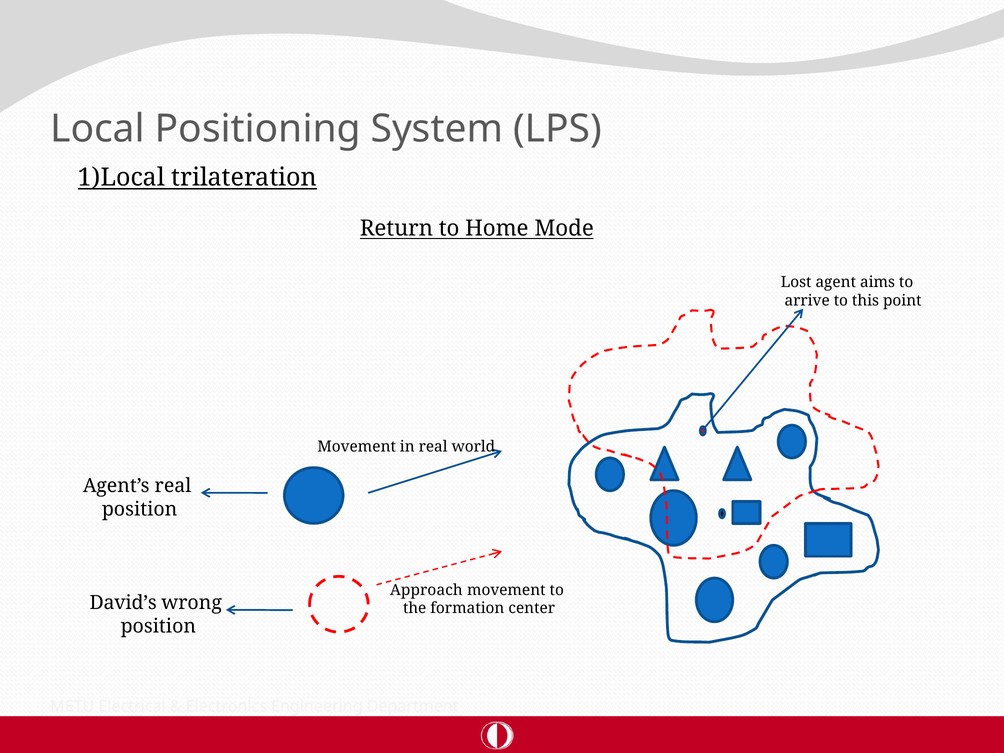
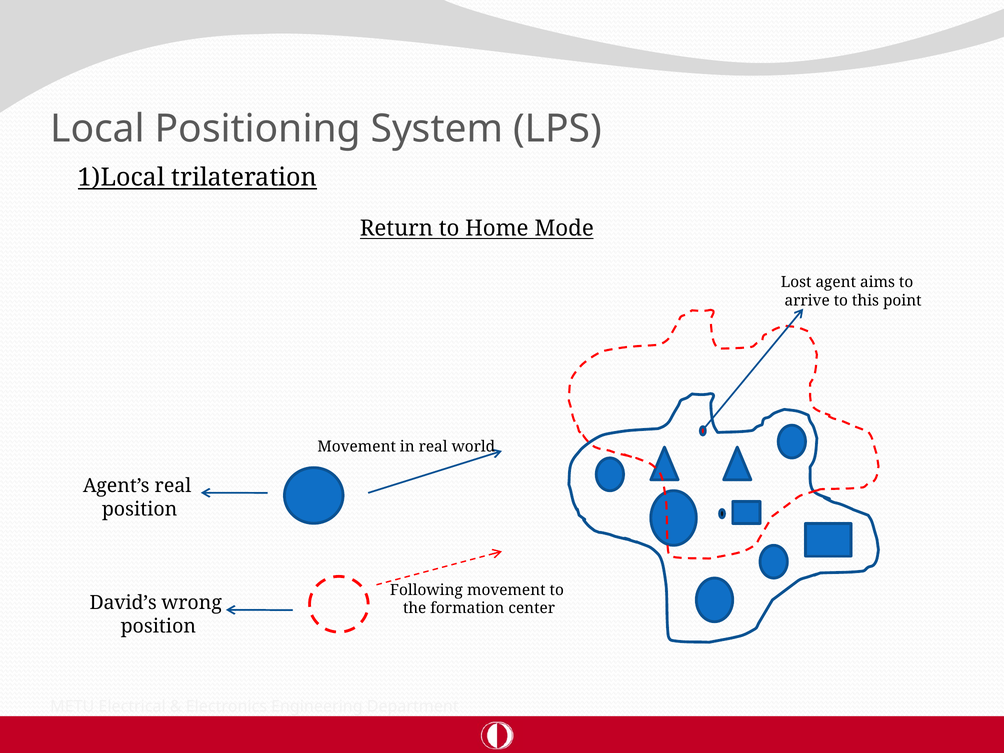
Approach: Approach -> Following
